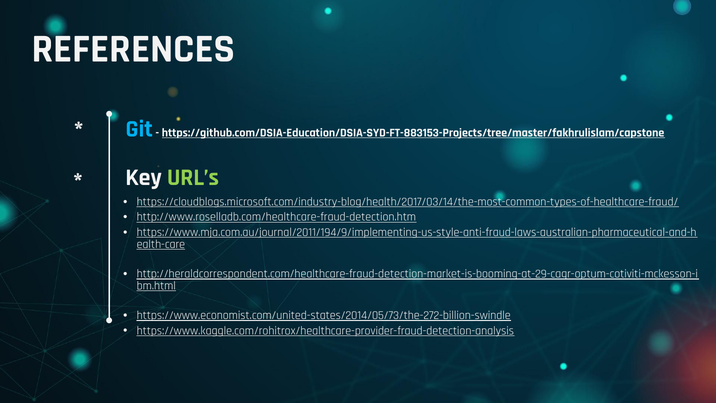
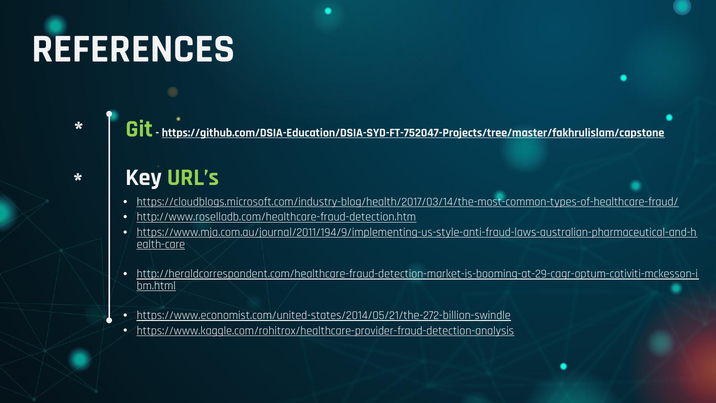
Git colour: light blue -> light green
https://github.com/DSIA-Education/DSIA-SYD-FT-883153-Projects/tree/master/fakhrulislam/capstone: https://github.com/DSIA-Education/DSIA-SYD-FT-883153-Projects/tree/master/fakhrulislam/capstone -> https://github.com/DSIA-Education/DSIA-SYD-FT-752047-Projects/tree/master/fakhrulislam/capstone
https://www.economist.com/united-states/2014/05/73/the-272-billion-swindle: https://www.economist.com/united-states/2014/05/73/the-272-billion-swindle -> https://www.economist.com/united-states/2014/05/21/the-272-billion-swindle
